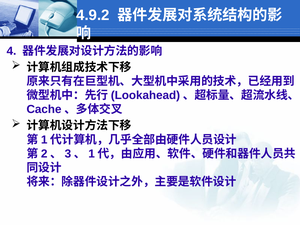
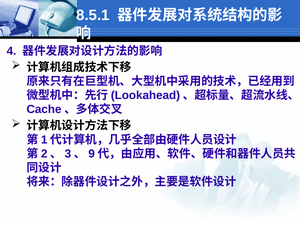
4.9.2: 4.9.2 -> 8.5.1
1 at (92, 154): 1 -> 9
